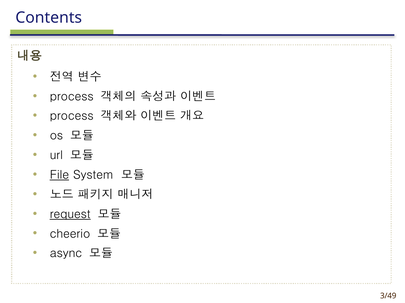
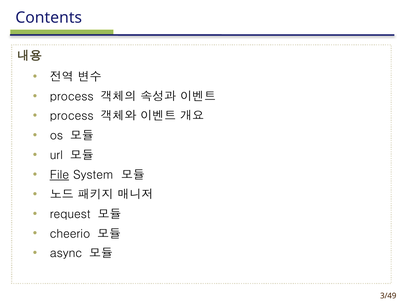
request underline: present -> none
